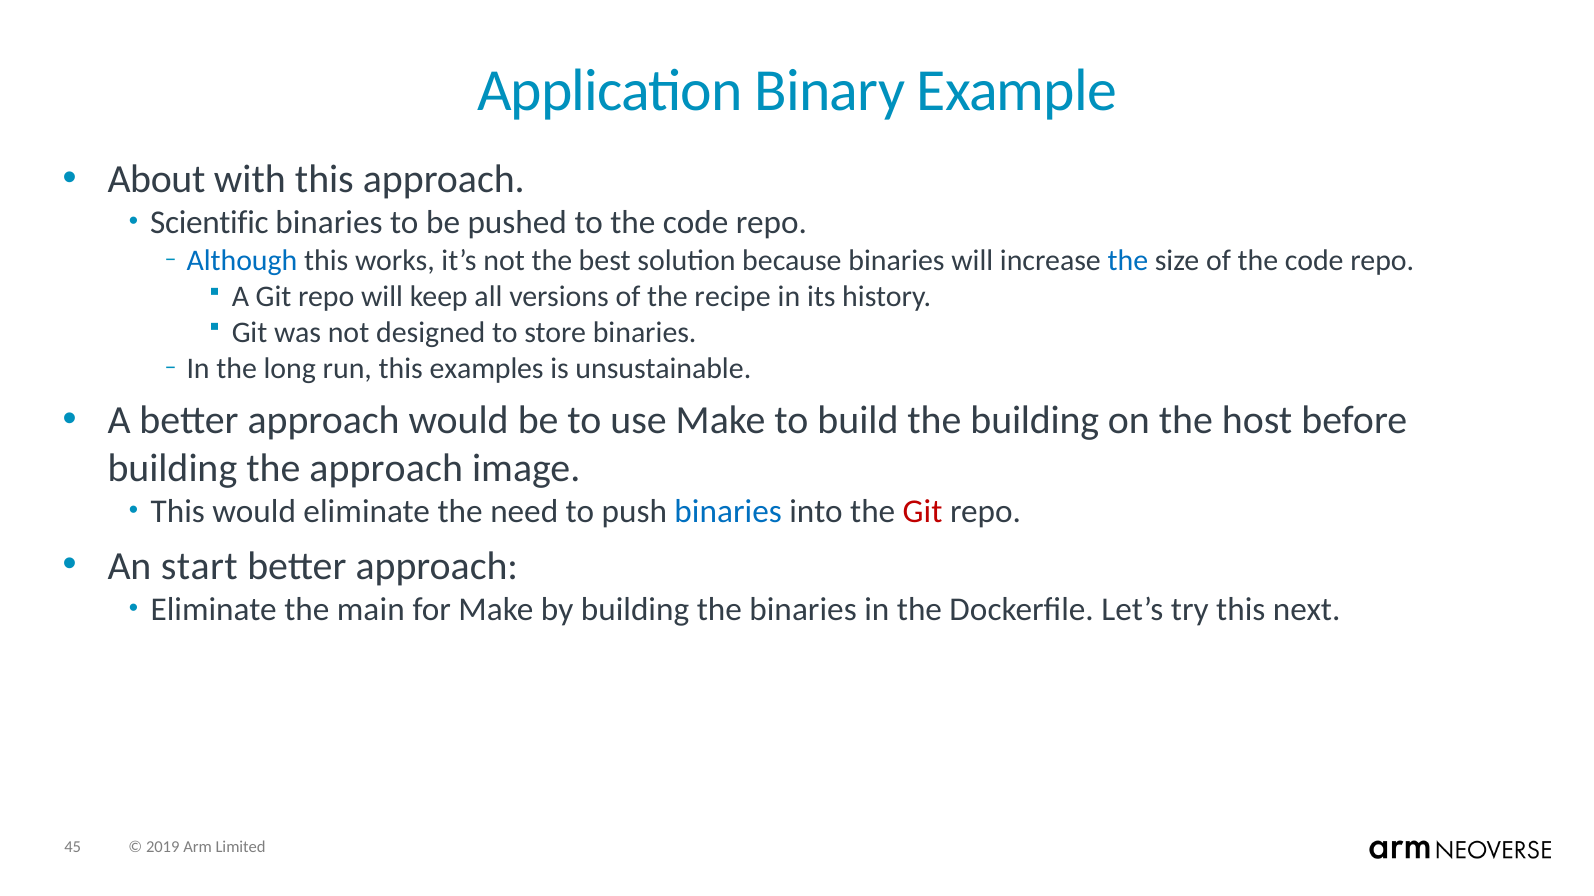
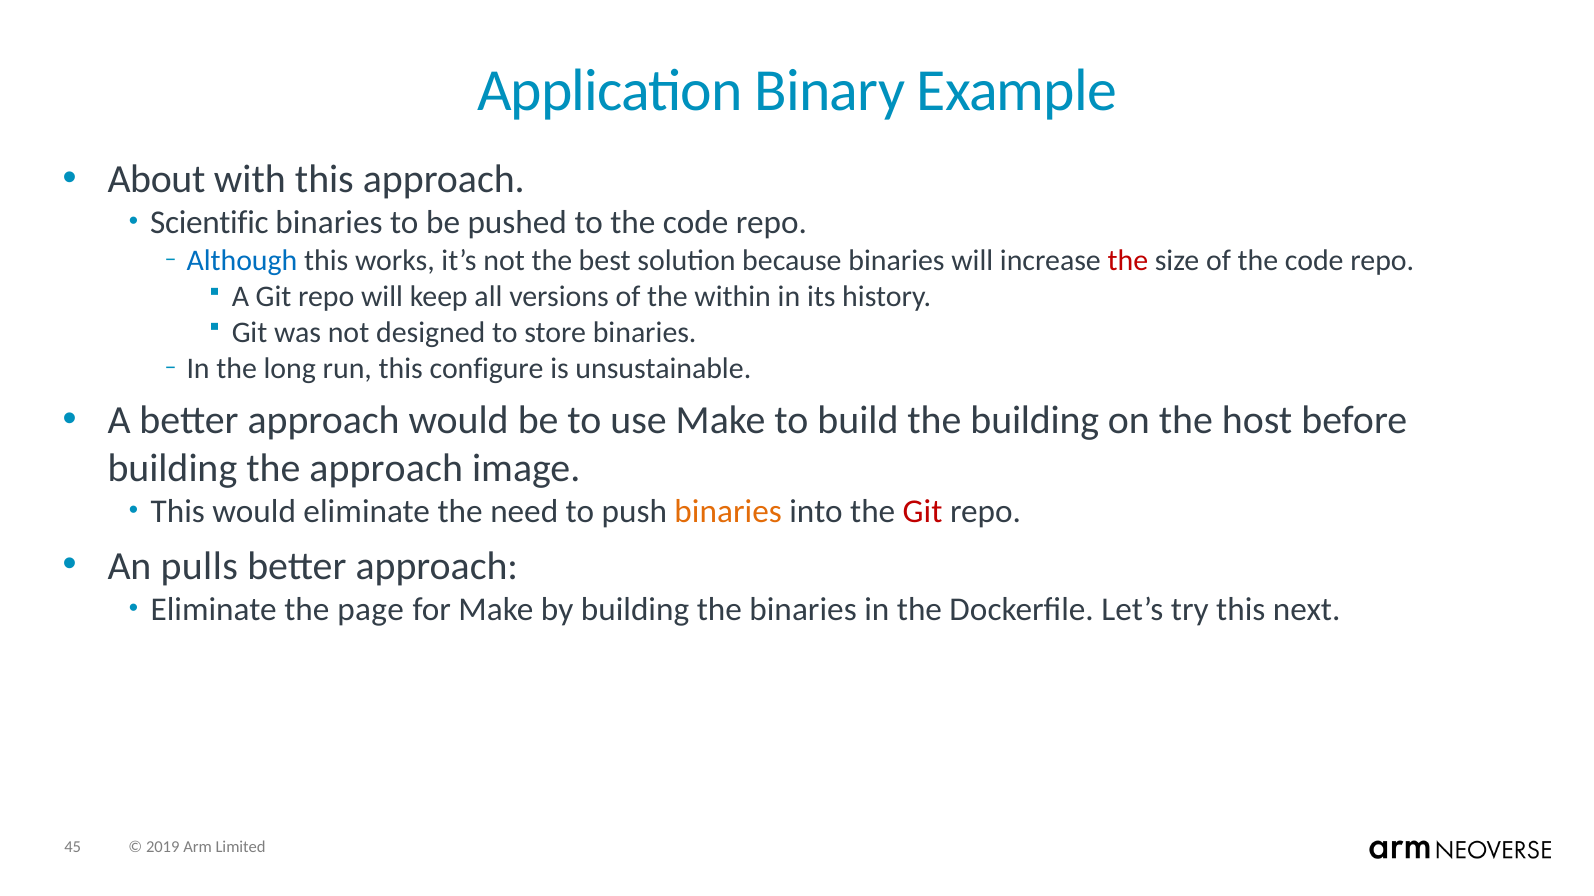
the at (1128, 261) colour: blue -> red
recipe: recipe -> within
examples: examples -> configure
binaries at (728, 512) colour: blue -> orange
start: start -> pulls
main: main -> page
